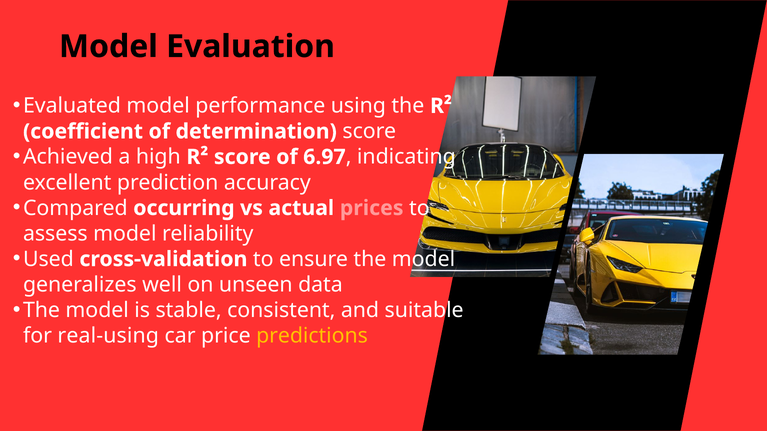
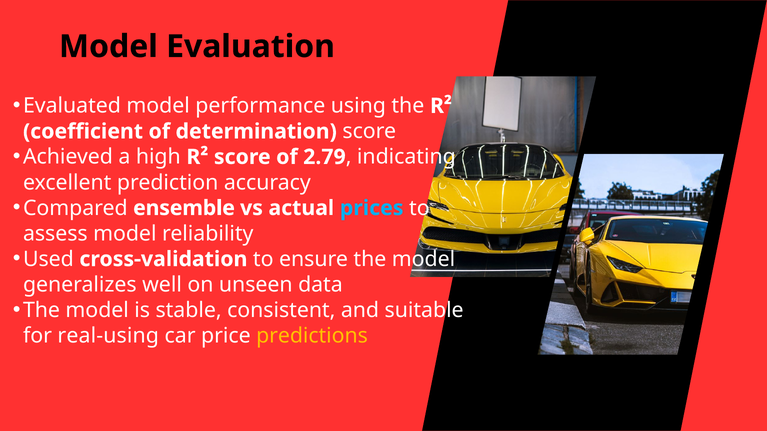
6.97: 6.97 -> 2.79
occurring: occurring -> ensemble
prices colour: pink -> light blue
